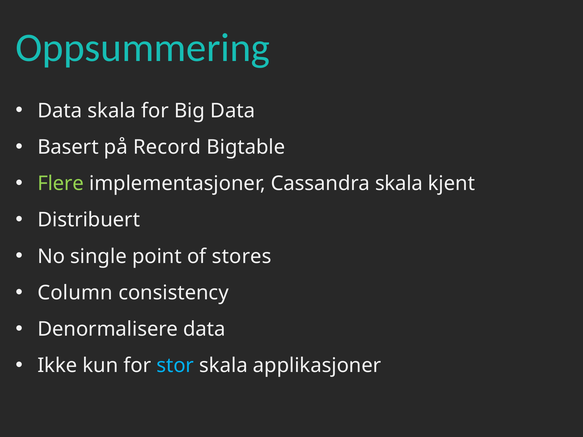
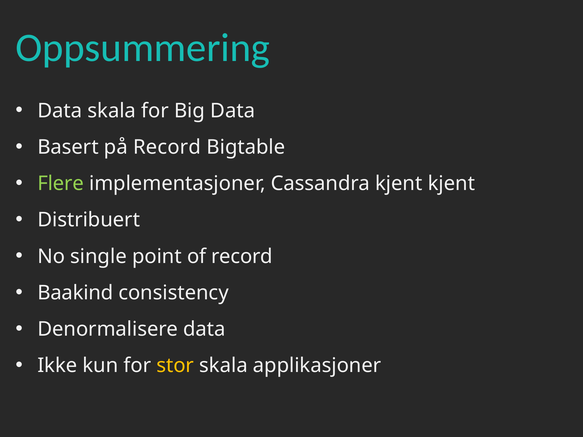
Cassandra skala: skala -> kjent
of stores: stores -> record
Column: Column -> Baakind
stor colour: light blue -> yellow
